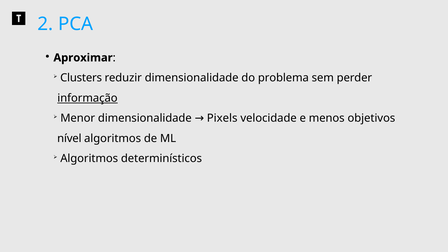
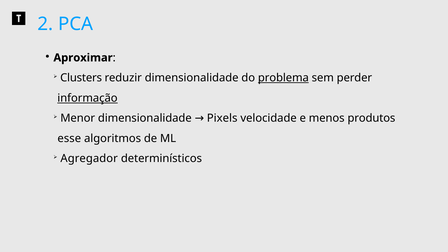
problema underline: none -> present
objetivos: objetivos -> produtos
nível: nível -> esse
Algoritmos at (89, 159): Algoritmos -> Agregador
